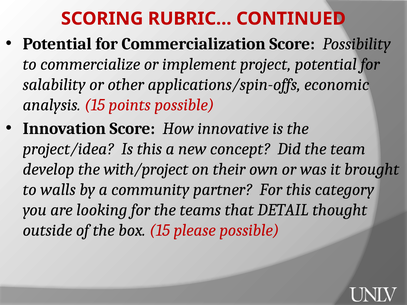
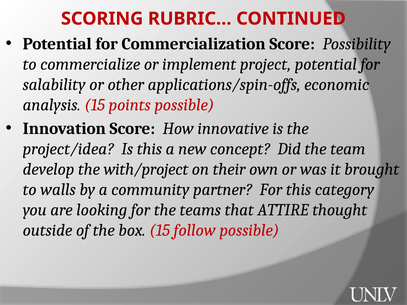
DETAIL: DETAIL -> ATTIRE
please: please -> follow
